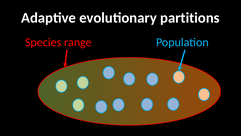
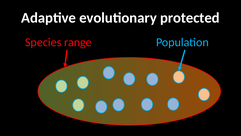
partitions: partitions -> protected
